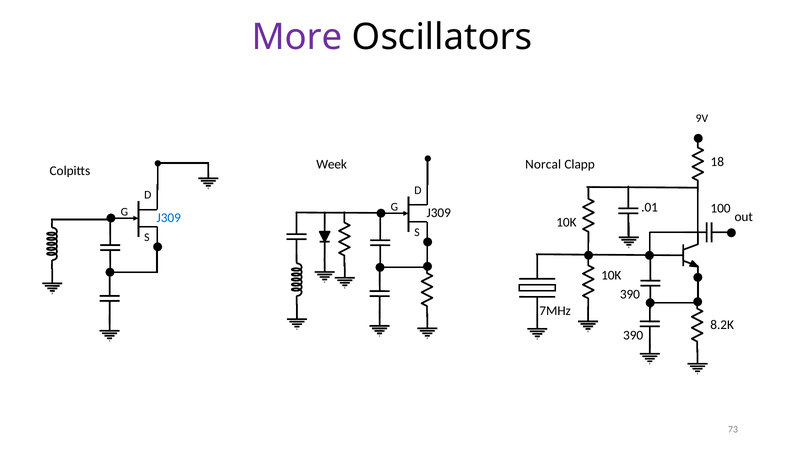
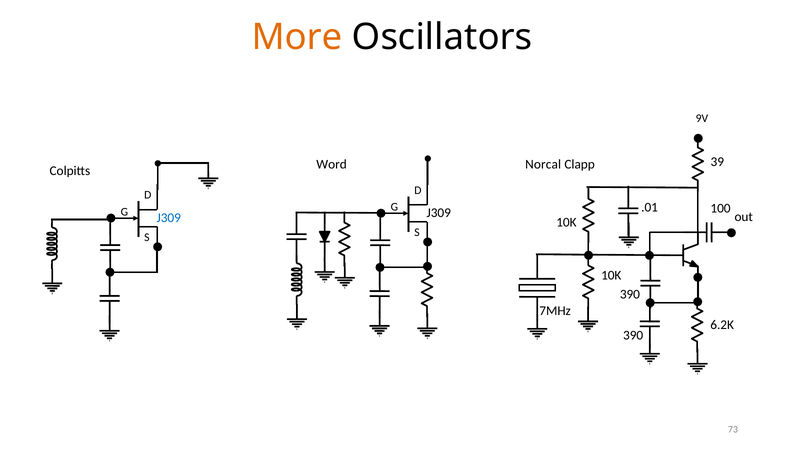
More colour: purple -> orange
Week: Week -> Word
18: 18 -> 39
8.2K: 8.2K -> 6.2K
